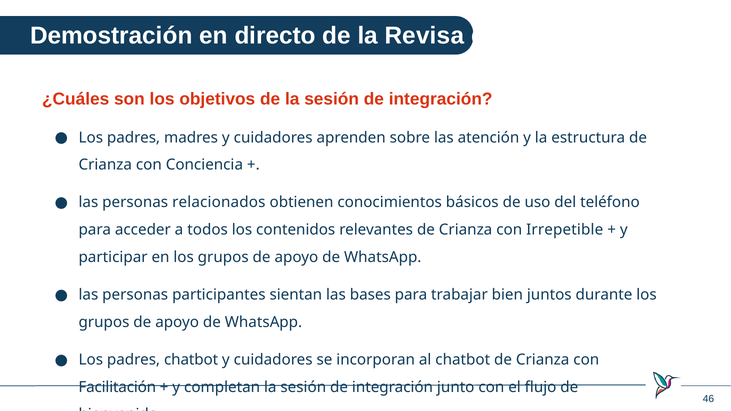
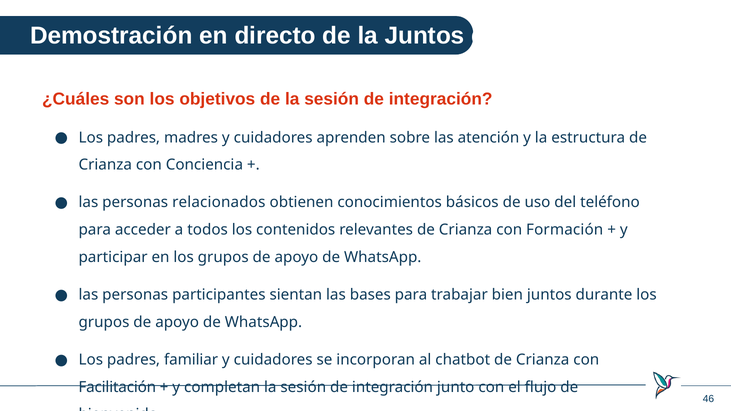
la Revisa: Revisa -> Juntos
Irrepetible: Irrepetible -> Formación
padres chatbot: chatbot -> familiar
